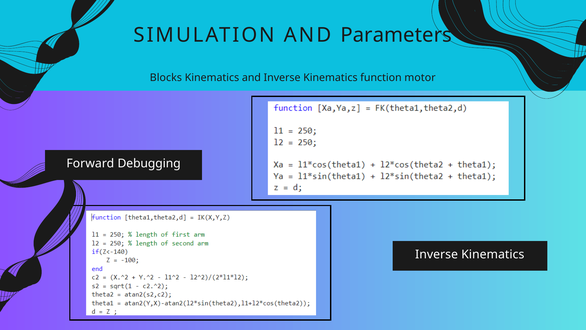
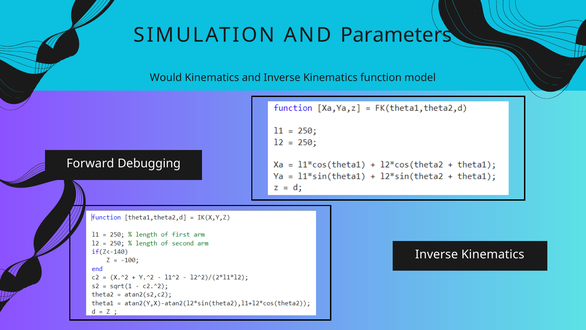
Blocks: Blocks -> Would
motor: motor -> model
